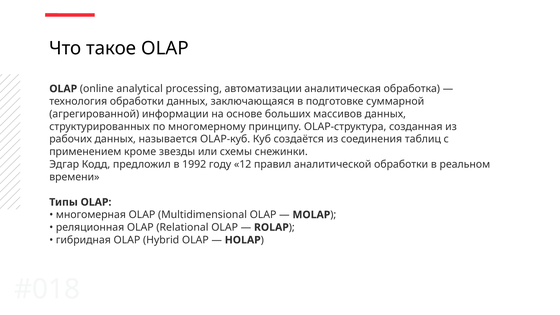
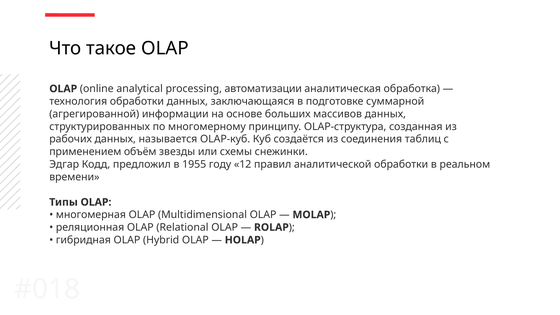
кроме: кроме -> объём
1992: 1992 -> 1955
